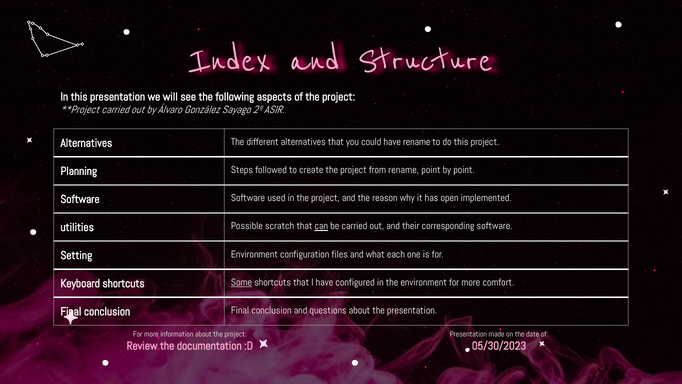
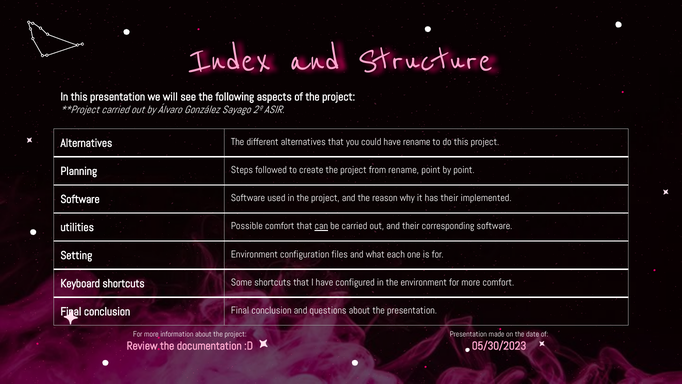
has open: open -> their
Possible scratch: scratch -> comfort
Some underline: present -> none
